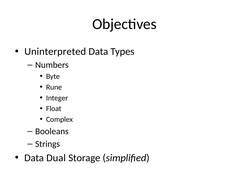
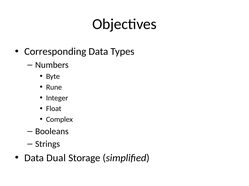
Uninterpreted: Uninterpreted -> Corresponding
